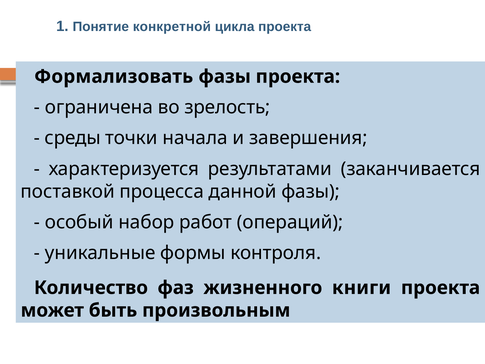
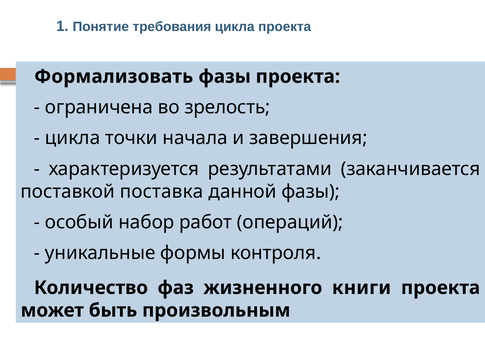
конкретной: конкретной -> требования
среды at (73, 138): среды -> цикла
процесса: процесса -> поставка
